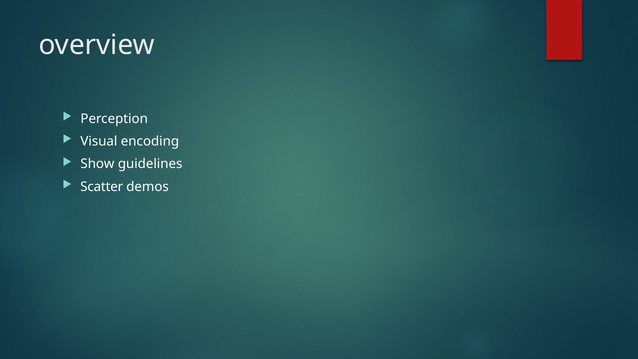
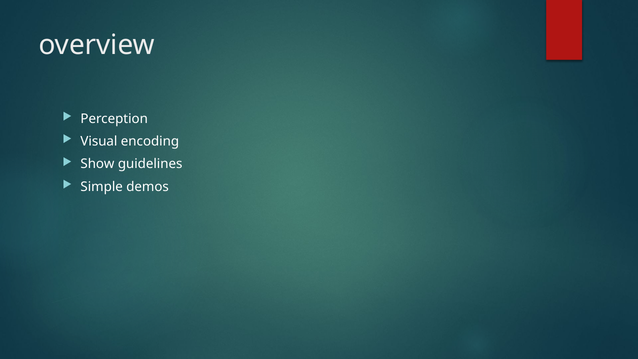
Scatter: Scatter -> Simple
